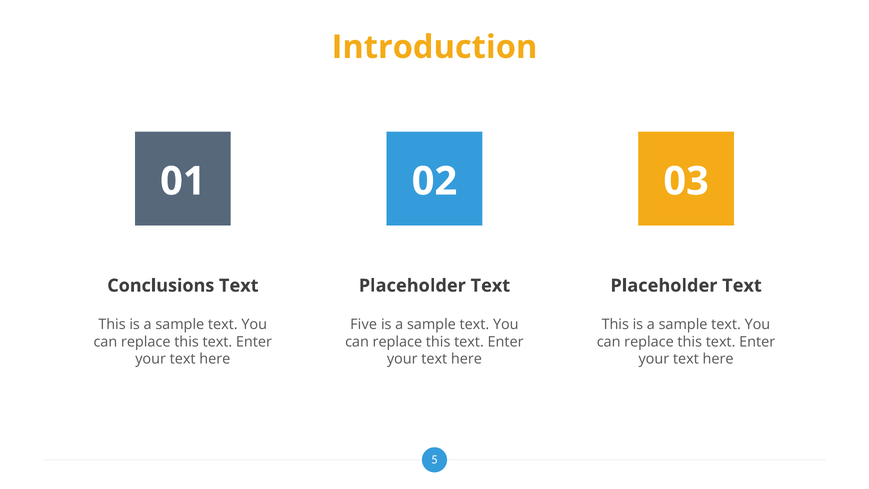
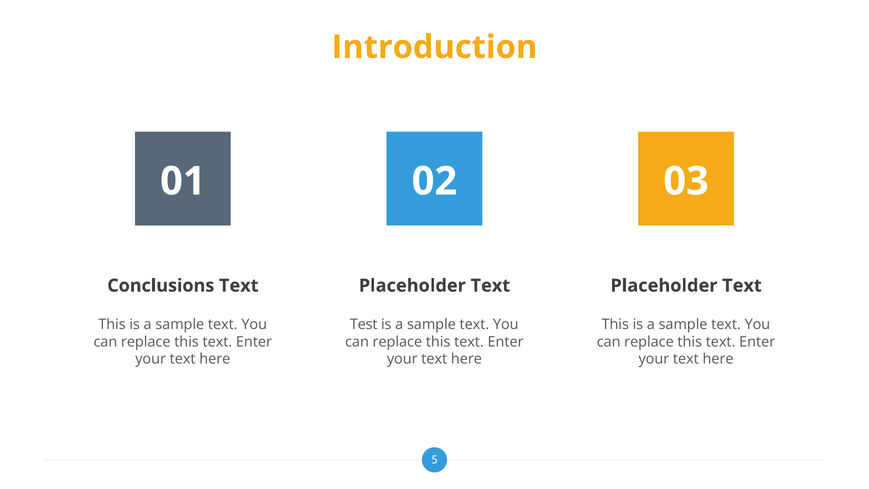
Five: Five -> Test
